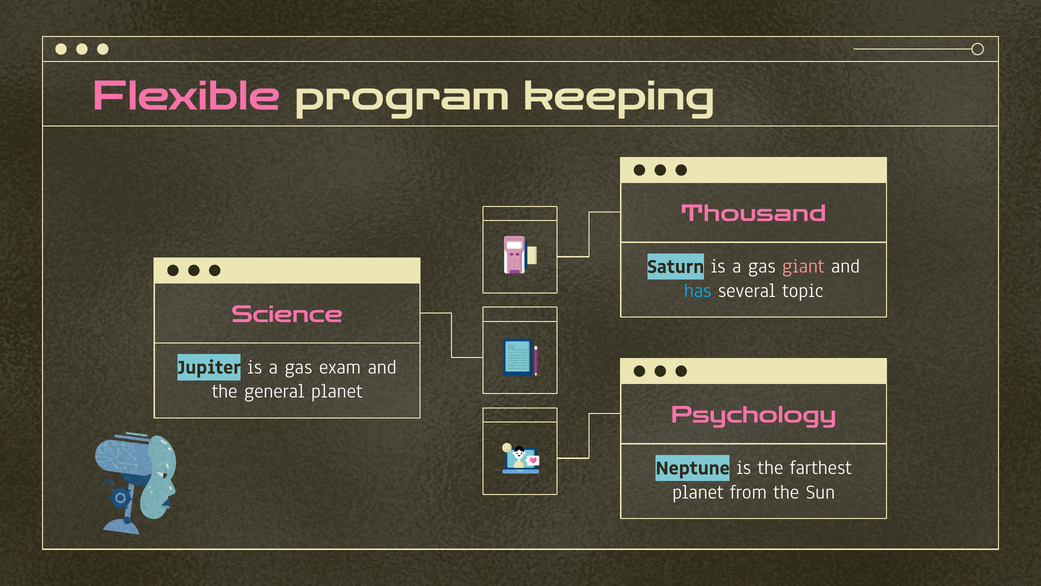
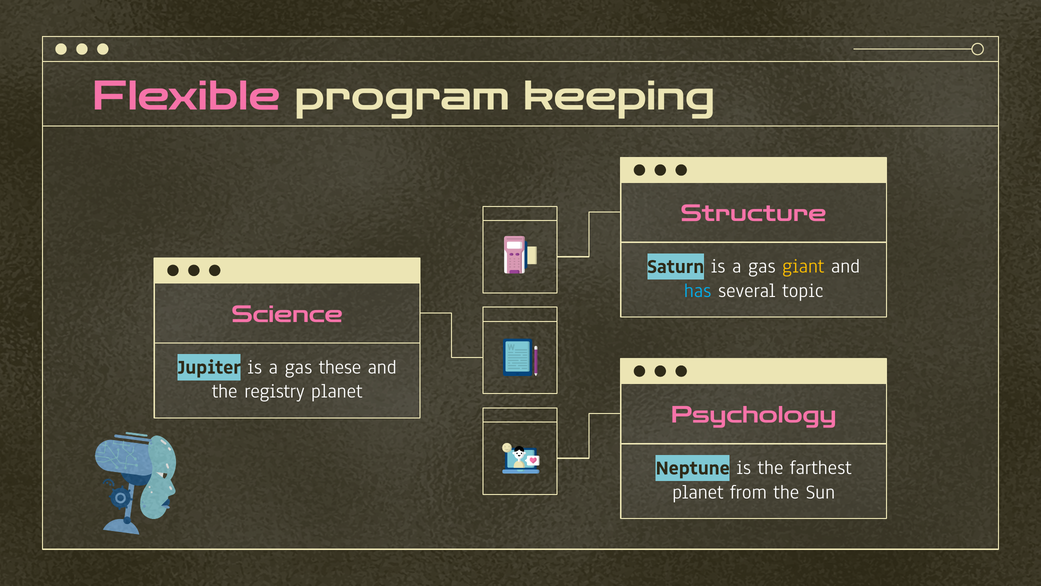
Thousand: Thousand -> Structure
giant colour: pink -> yellow
exam: exam -> these
general: general -> registry
